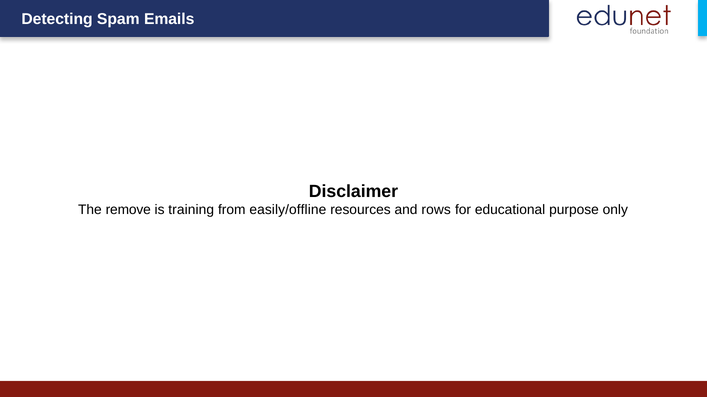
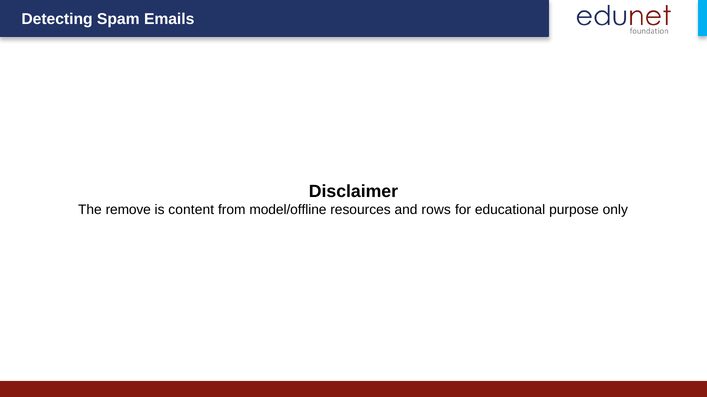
training: training -> content
easily/offline: easily/offline -> model/offline
